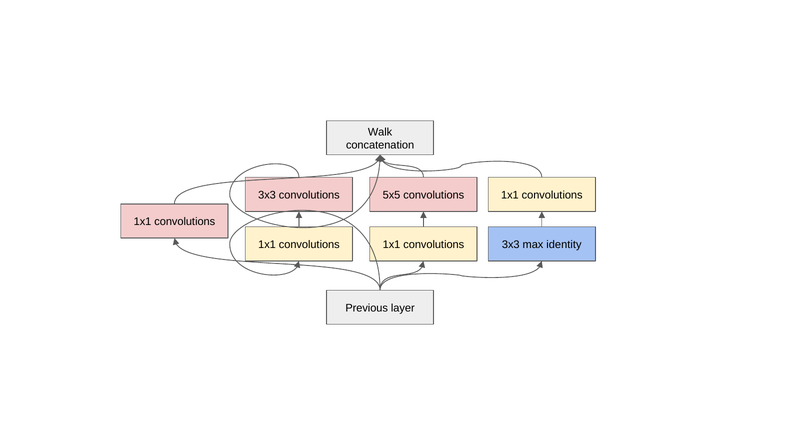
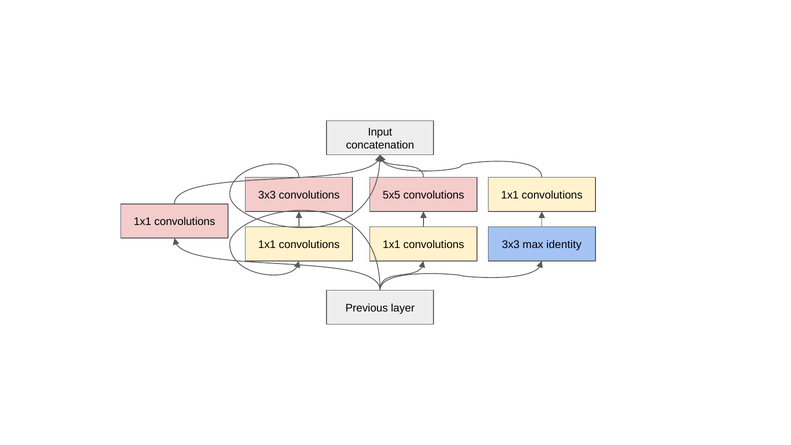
Walk: Walk -> Input
